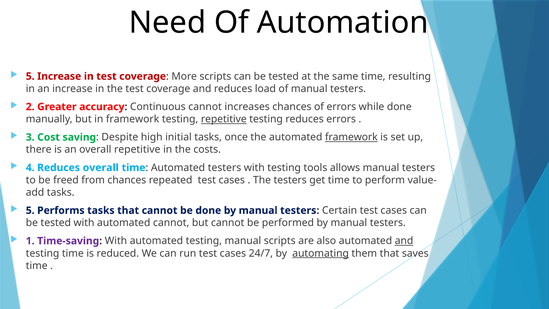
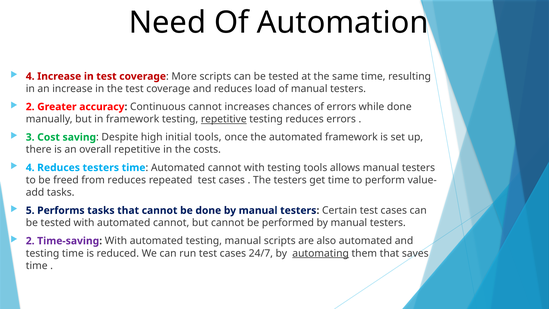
5 at (30, 76): 5 -> 4
initial tasks: tasks -> tools
framework at (351, 137) underline: present -> none
Reduces overall: overall -> testers
testers at (224, 168): testers -> cannot
from chances: chances -> reduces
1 at (30, 241): 1 -> 2
and at (404, 241) underline: present -> none
